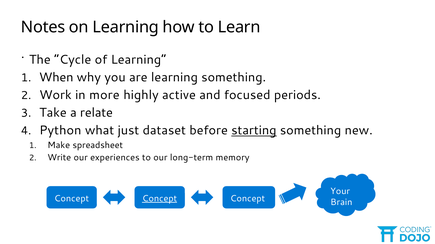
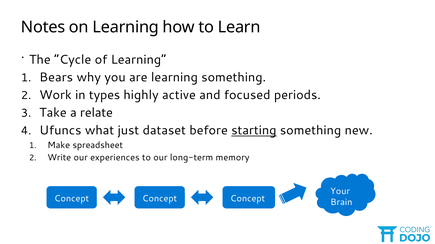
When: When -> Bears
more: more -> types
Python: Python -> Ufuncs
Concept at (160, 199) underline: present -> none
